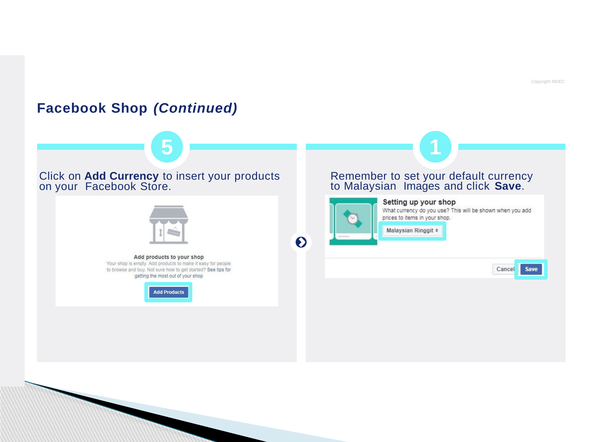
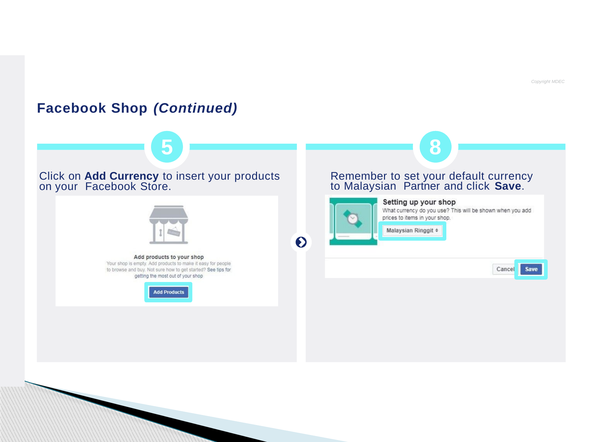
1: 1 -> 8
Images: Images -> Partner
